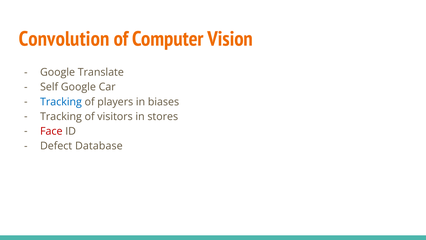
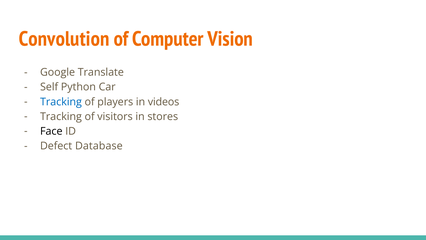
Self Google: Google -> Python
biases: biases -> videos
Face colour: red -> black
